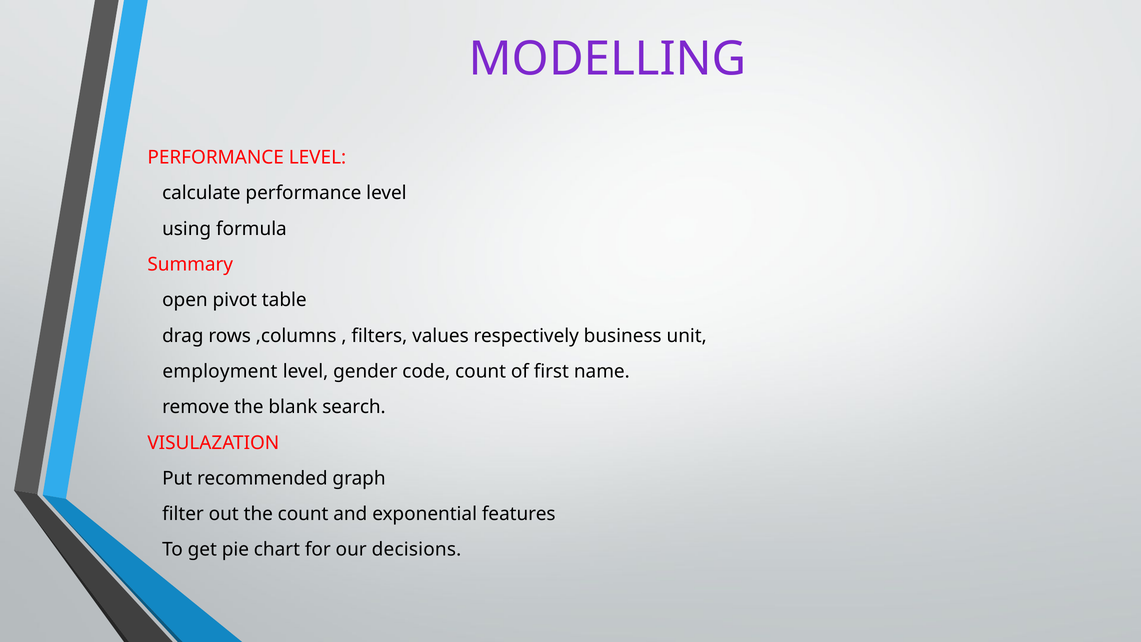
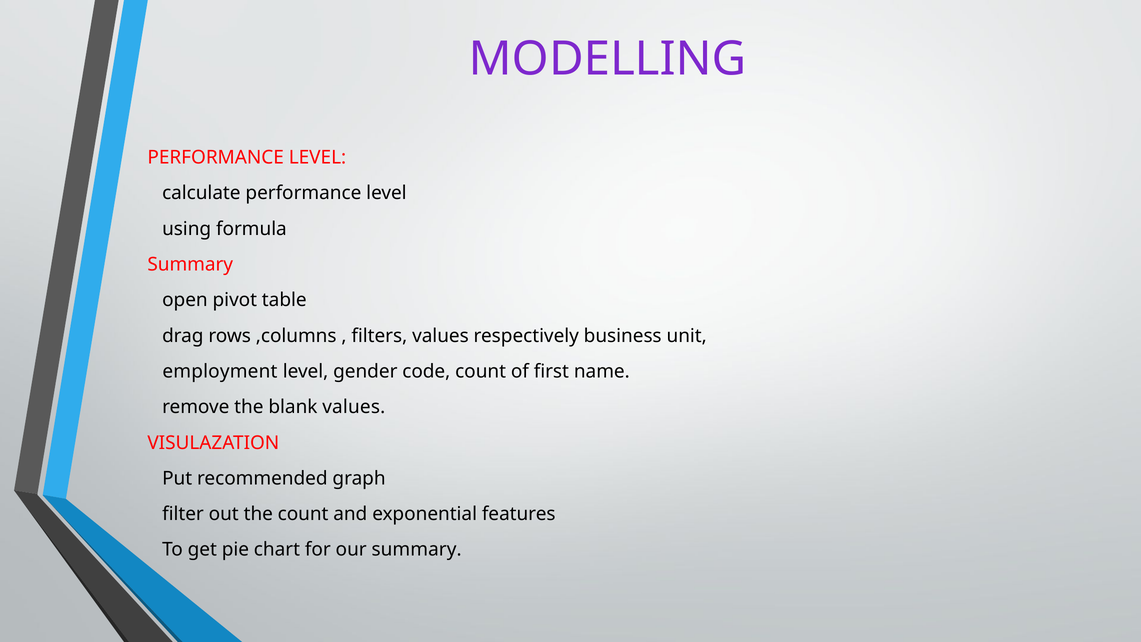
blank search: search -> values
our decisions: decisions -> summary
